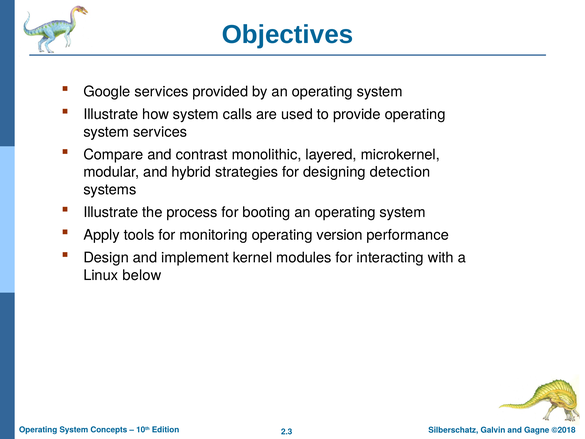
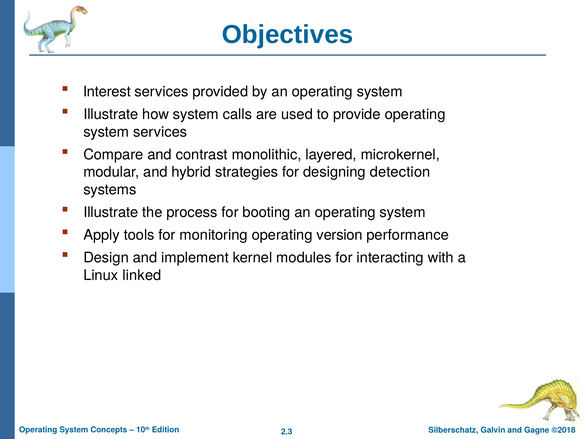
Google: Google -> Interest
below: below -> linked
